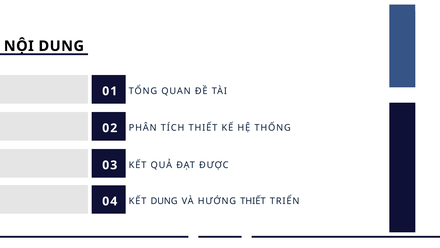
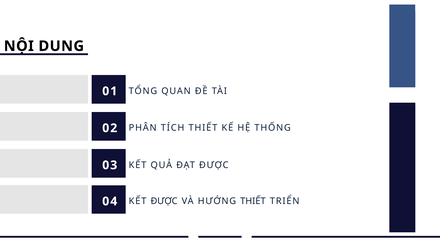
KẾT DUNG: DUNG -> ĐƯỢC
